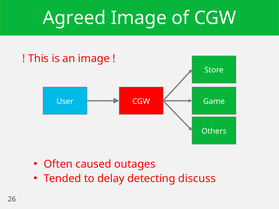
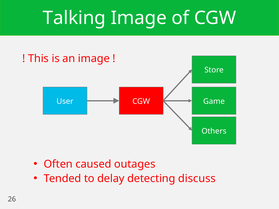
Agreed: Agreed -> Talking
